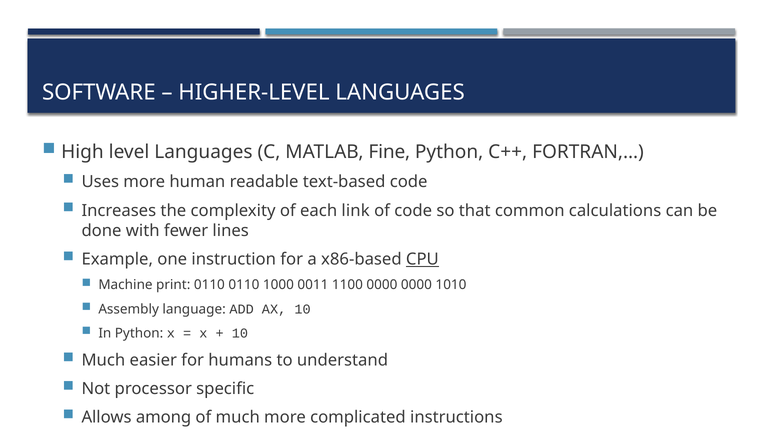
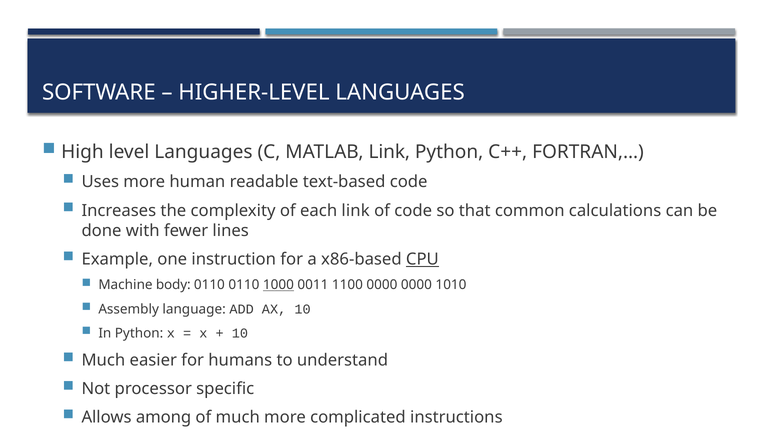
MATLAB Fine: Fine -> Link
print: print -> body
1000 underline: none -> present
